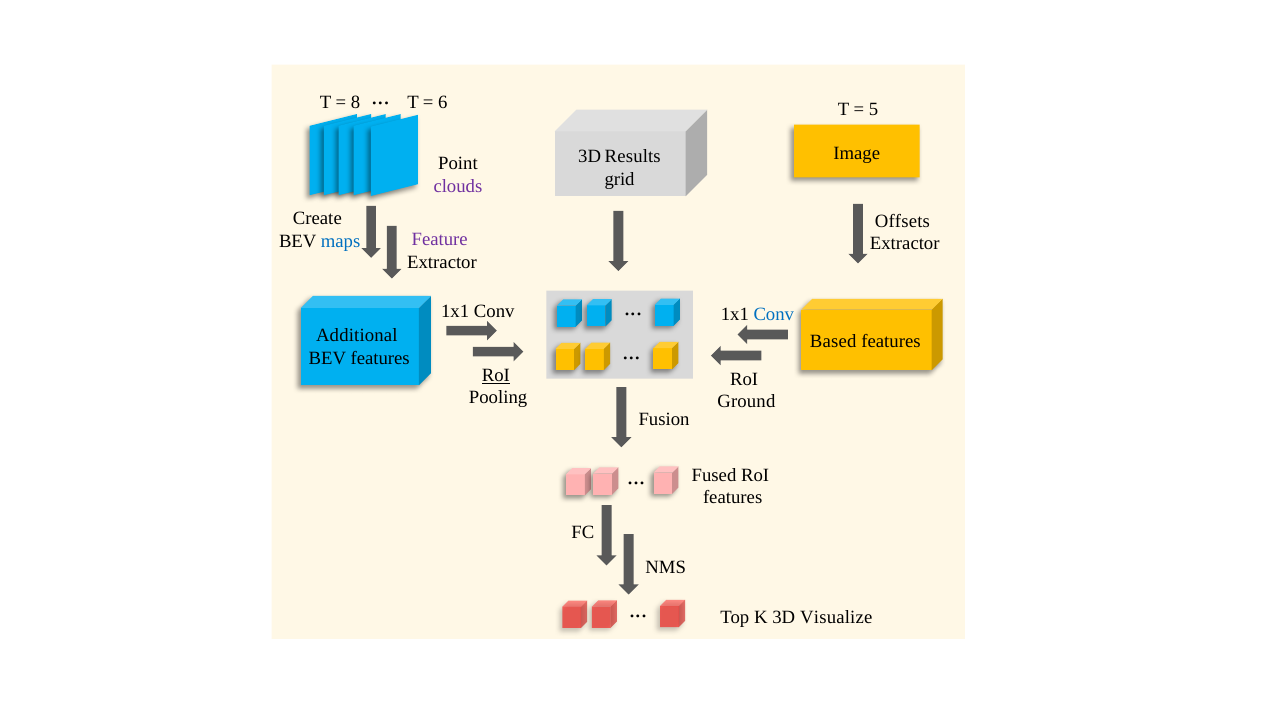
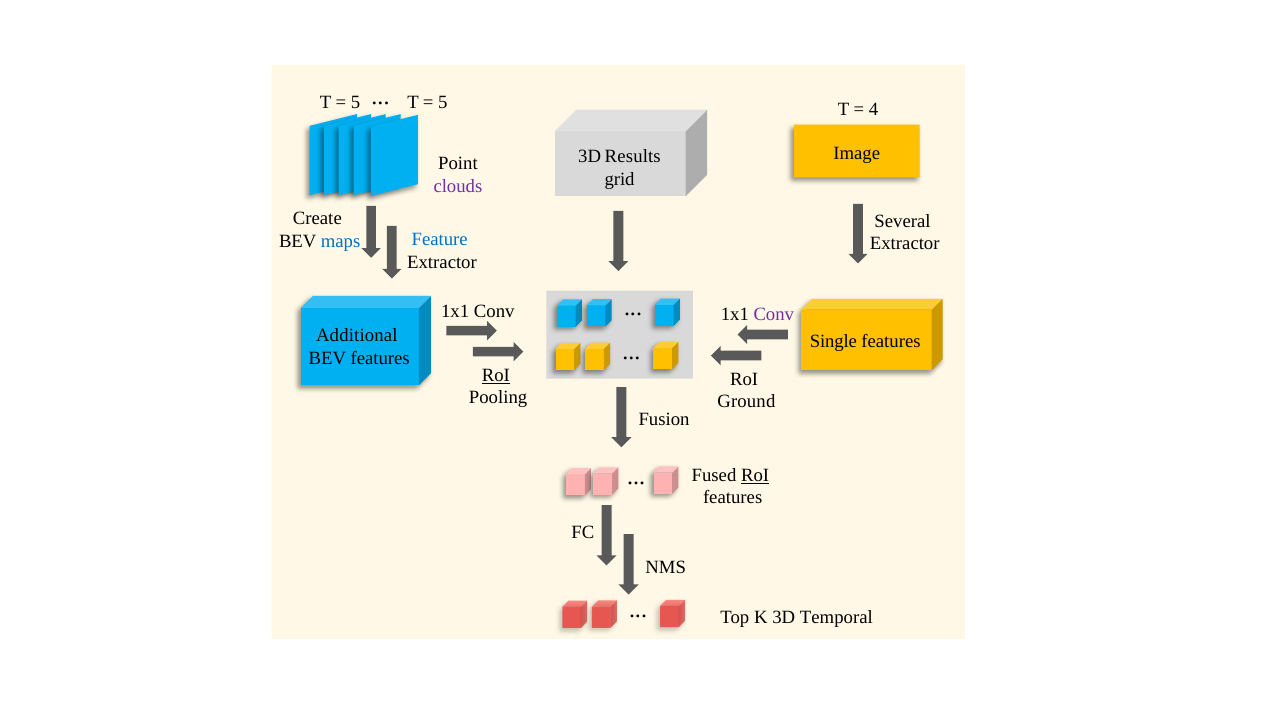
8 at (356, 103): 8 -> 5
6 at (443, 103): 6 -> 5
5: 5 -> 4
Offsets: Offsets -> Several
Feature colour: purple -> blue
Conv at (774, 314) colour: blue -> purple
Based: Based -> Single
RoI at (755, 475) underline: none -> present
Visualize: Visualize -> Temporal
